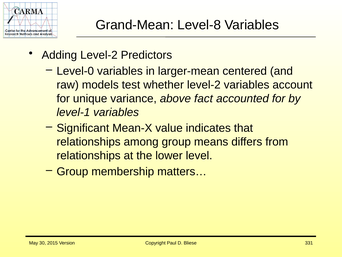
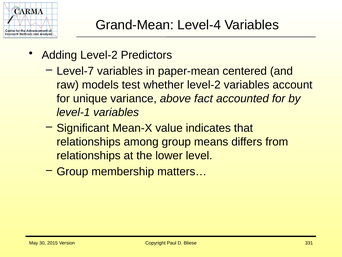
Level-8: Level-8 -> Level-4
Level-0: Level-0 -> Level-7
larger-mean: larger-mean -> paper-mean
